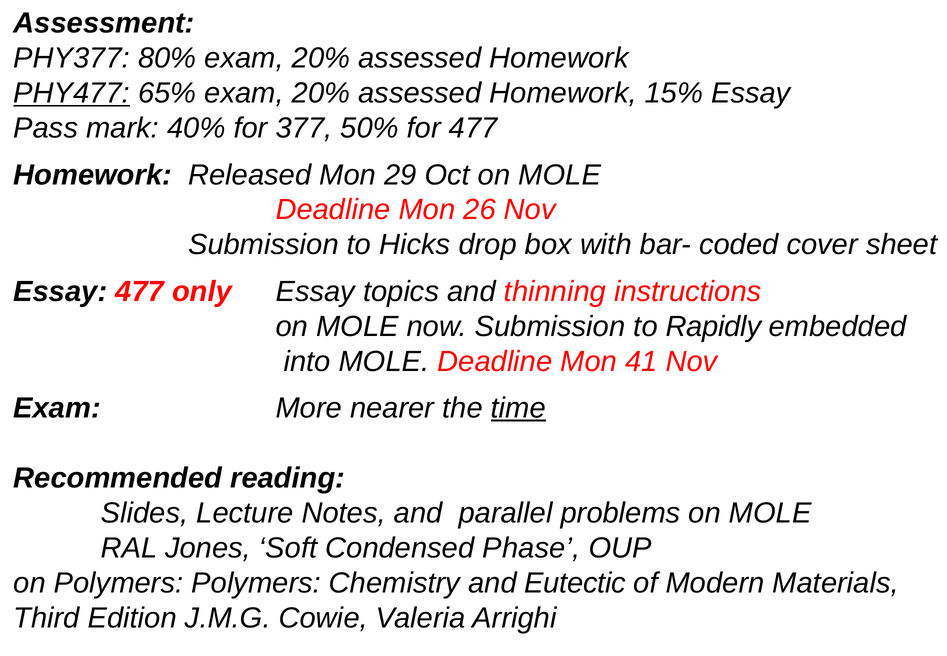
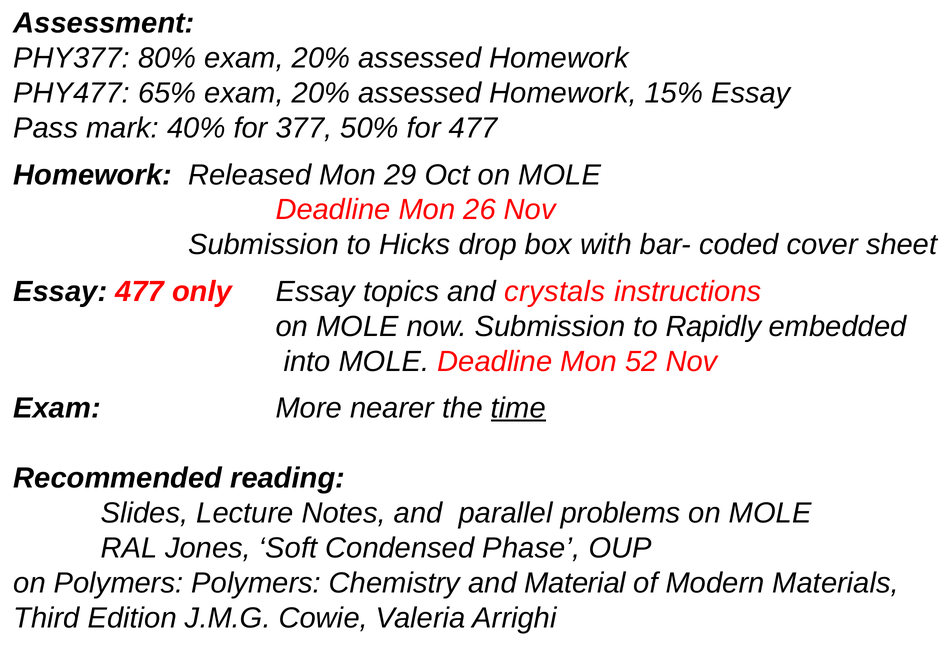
PHY477 underline: present -> none
thinning: thinning -> crystals
41: 41 -> 52
Eutectic: Eutectic -> Material
